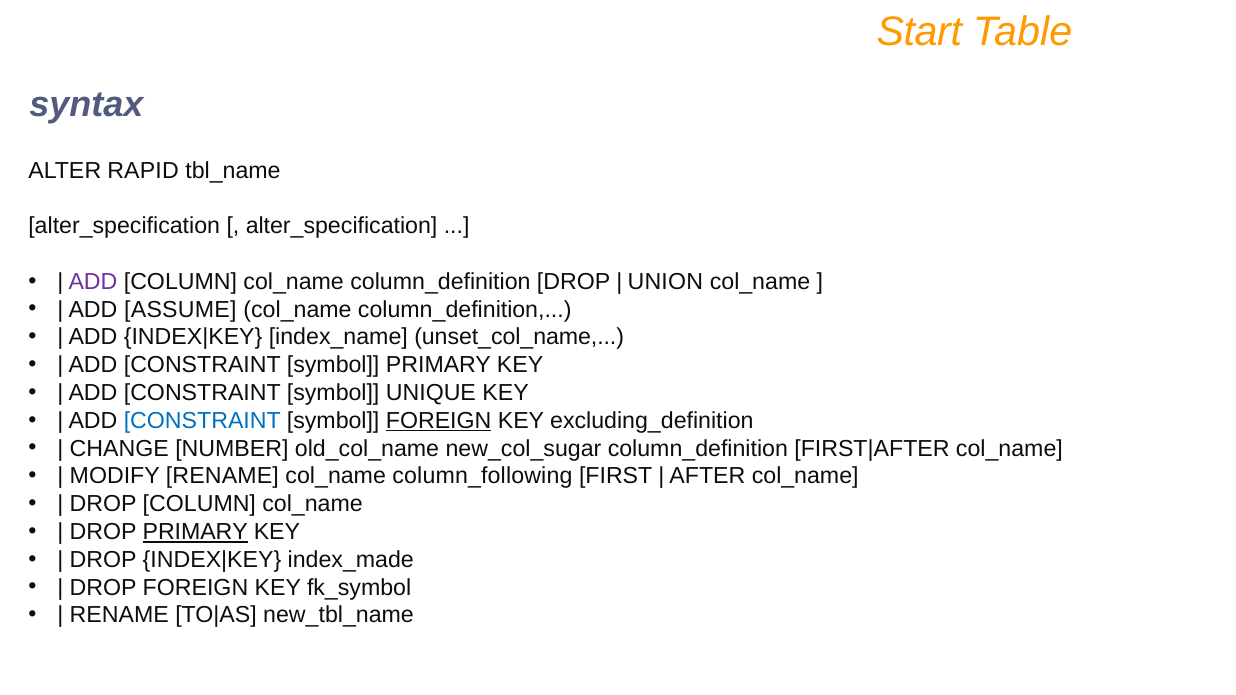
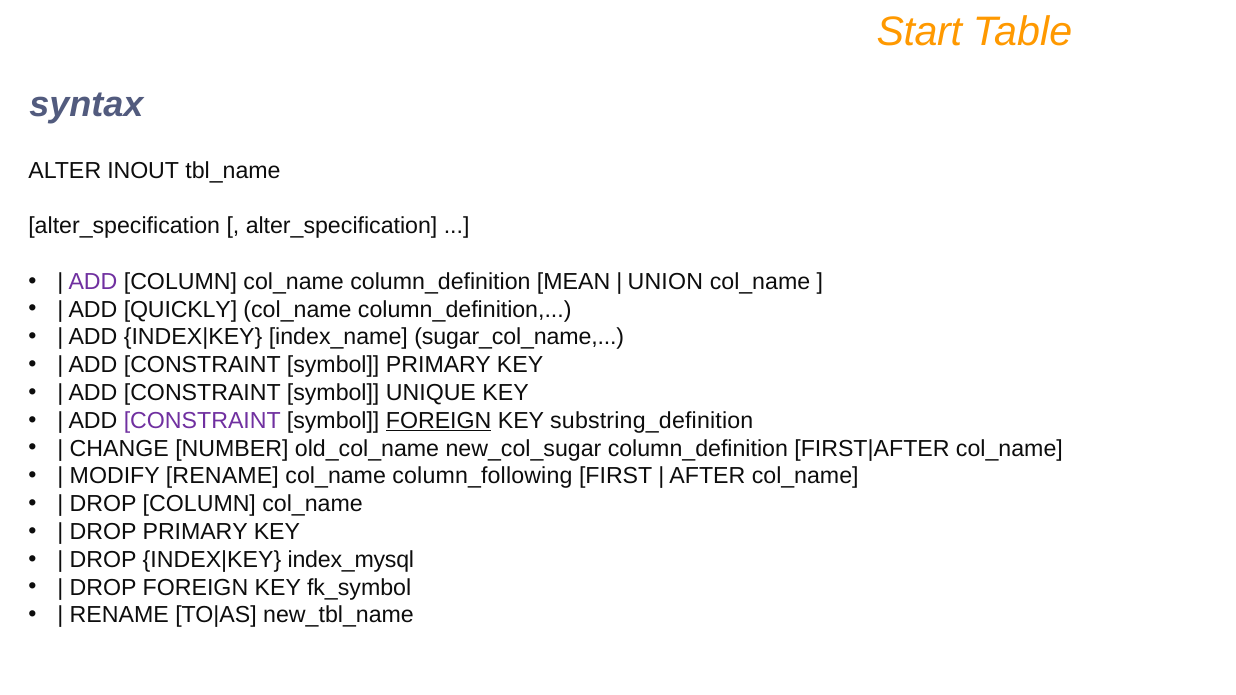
RAPID: RAPID -> INOUT
column_definition DROP: DROP -> MEAN
ASSUME: ASSUME -> QUICKLY
unset_col_name: unset_col_name -> sugar_col_name
CONSTRAINT at (202, 421) colour: blue -> purple
excluding_definition: excluding_definition -> substring_definition
PRIMARY at (195, 532) underline: present -> none
index_made: index_made -> index_mysql
